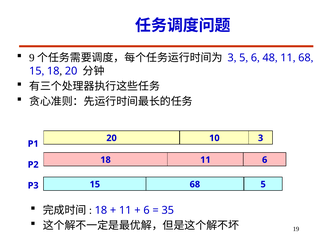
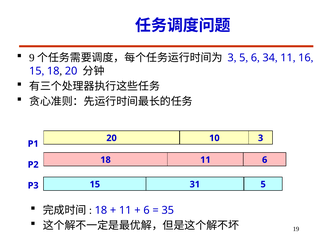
48: 48 -> 34
68 at (304, 58): 68 -> 16
15 68: 68 -> 31
